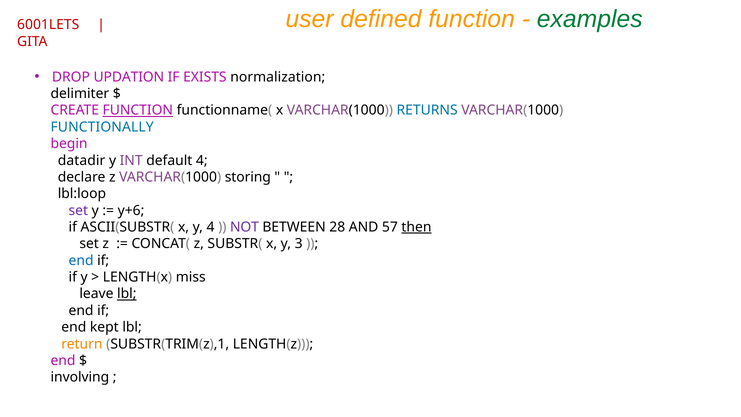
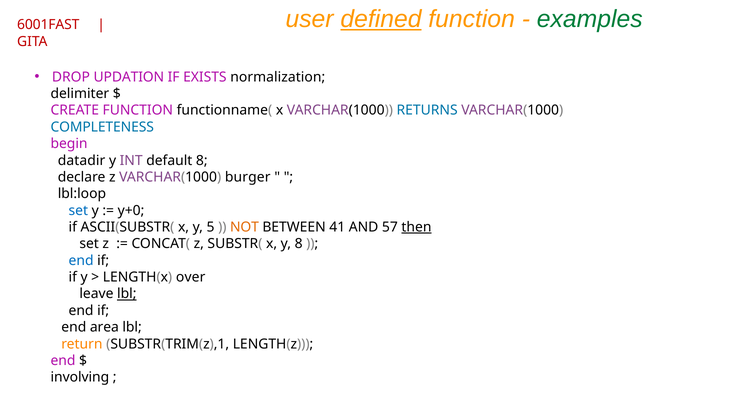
defined underline: none -> present
6001LETS: 6001LETS -> 6001FAST
FUNCTION at (138, 110) underline: present -> none
FUNCTIONALLY: FUNCTIONALLY -> COMPLETENESS
default 4: 4 -> 8
storing: storing -> burger
set at (78, 210) colour: purple -> blue
y+6: y+6 -> y+0
y 4: 4 -> 5
NOT colour: purple -> orange
28: 28 -> 41
y 3: 3 -> 8
miss: miss -> over
kept: kept -> area
